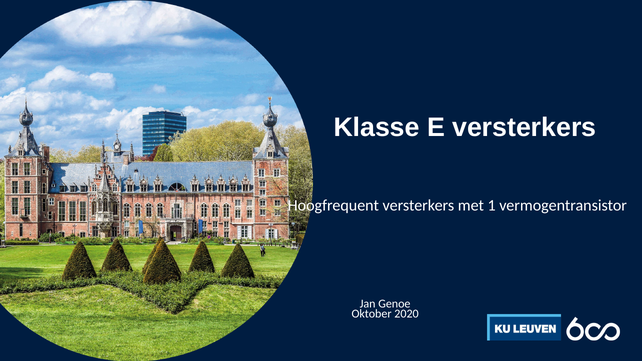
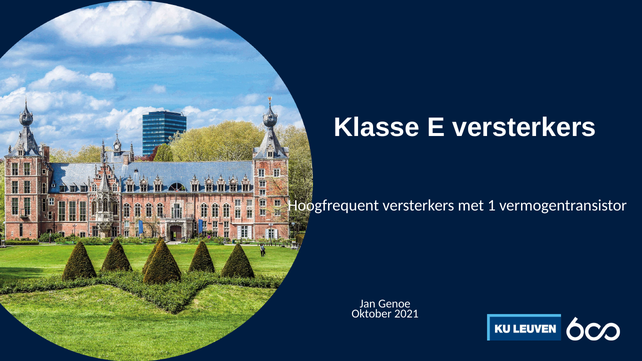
2020: 2020 -> 2021
